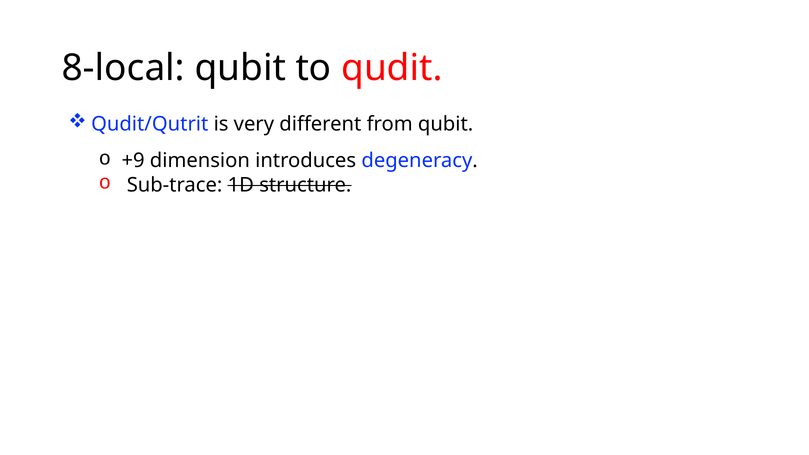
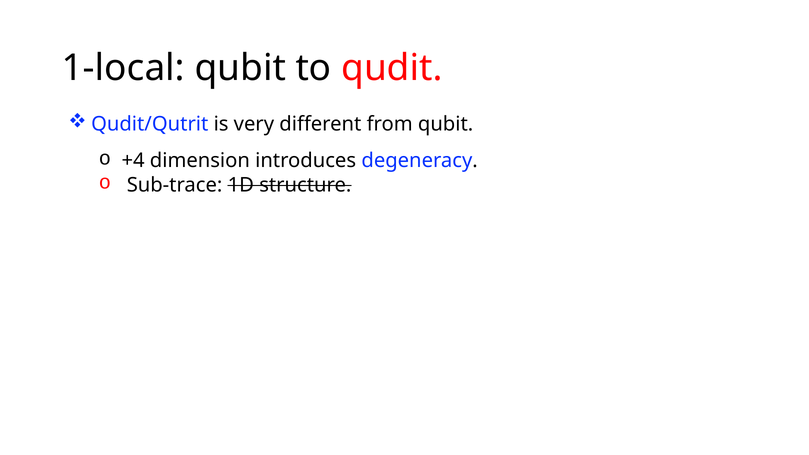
8-local: 8-local -> 1-local
+9: +9 -> +4
